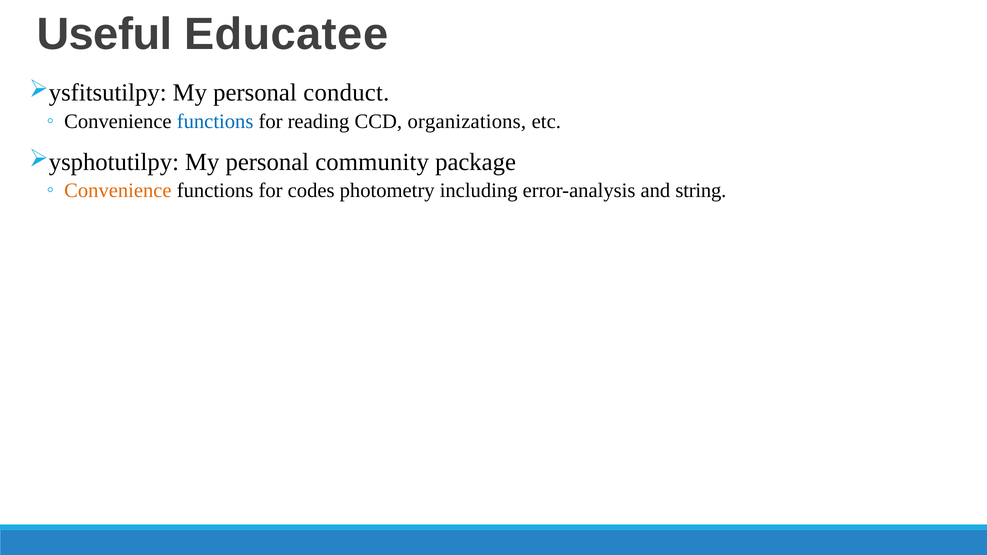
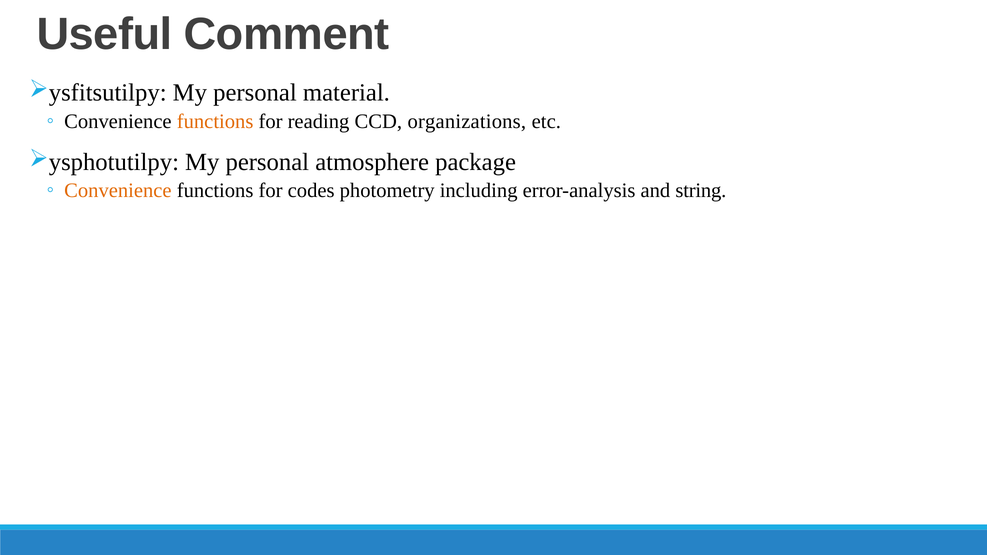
Educatee: Educatee -> Comment
conduct: conduct -> material
functions at (215, 121) colour: blue -> orange
community: community -> atmosphere
